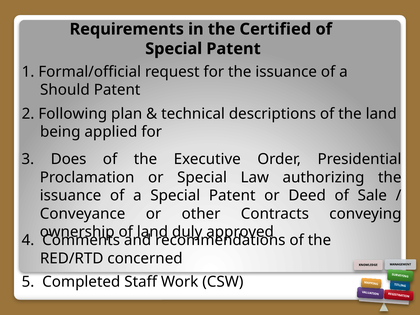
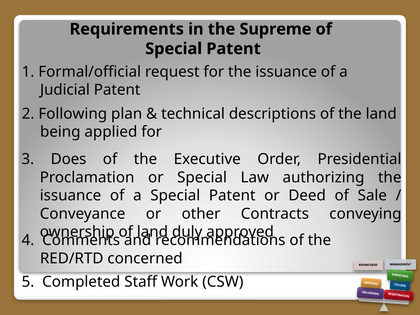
Certified: Certified -> Supreme
Should: Should -> Judicial
